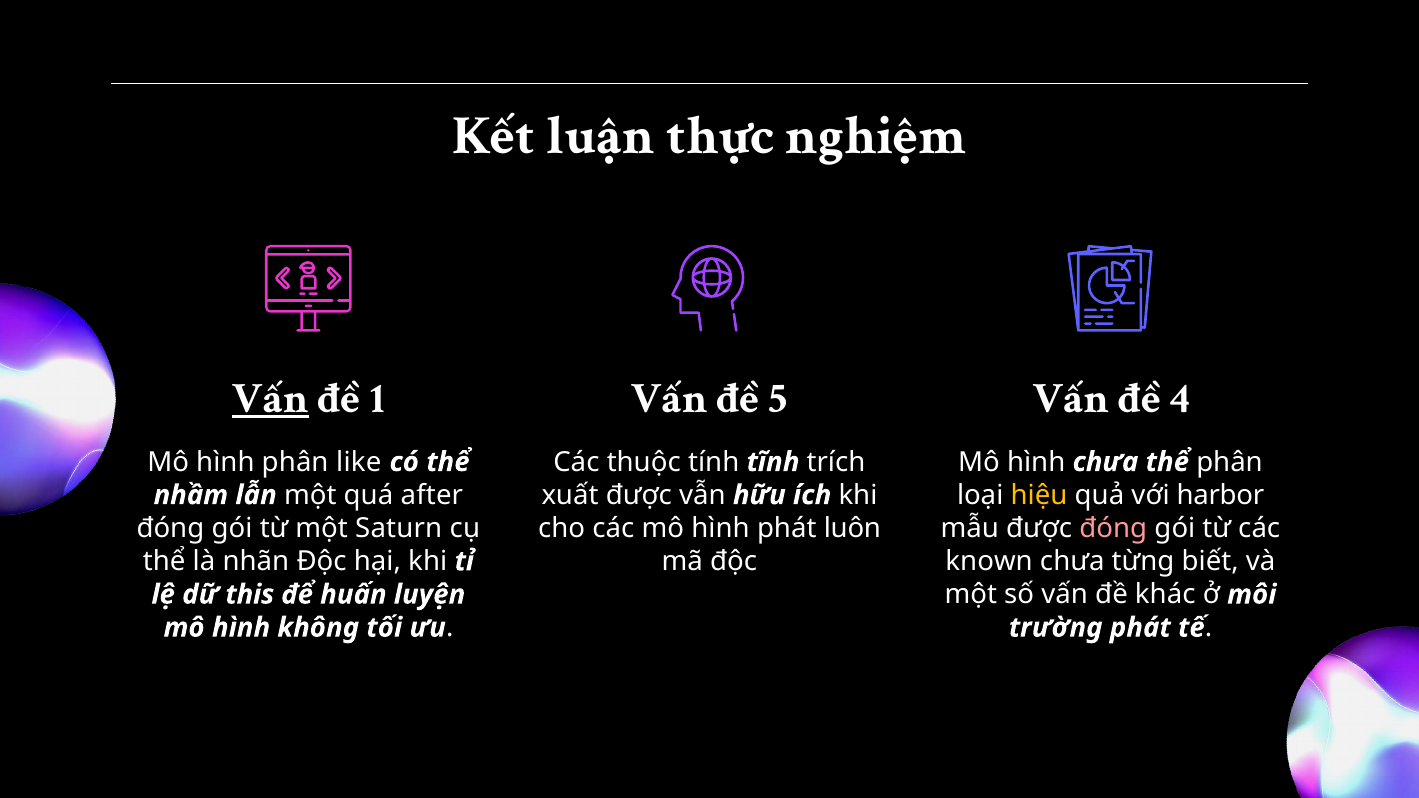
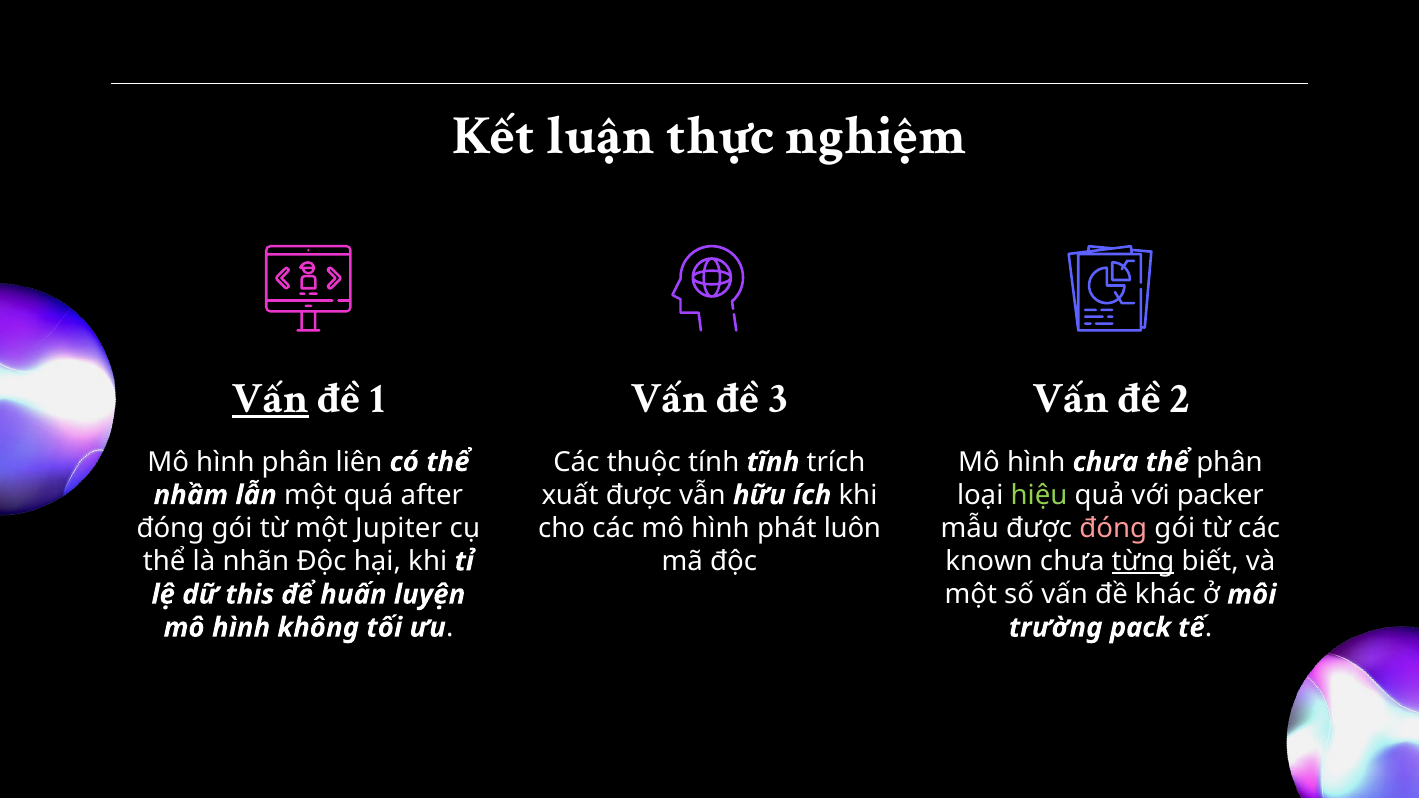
5: 5 -> 3
4: 4 -> 2
like: like -> liên
hiệu colour: yellow -> light green
harbor: harbor -> packer
Saturn: Saturn -> Jupiter
từng underline: none -> present
trường phát: phát -> pack
